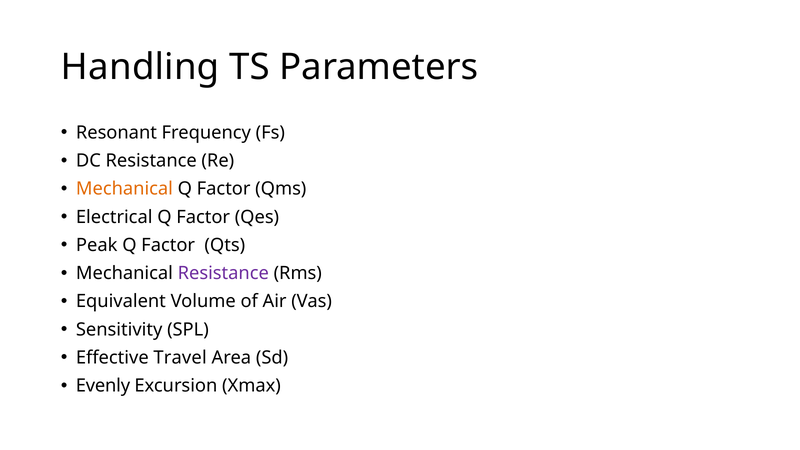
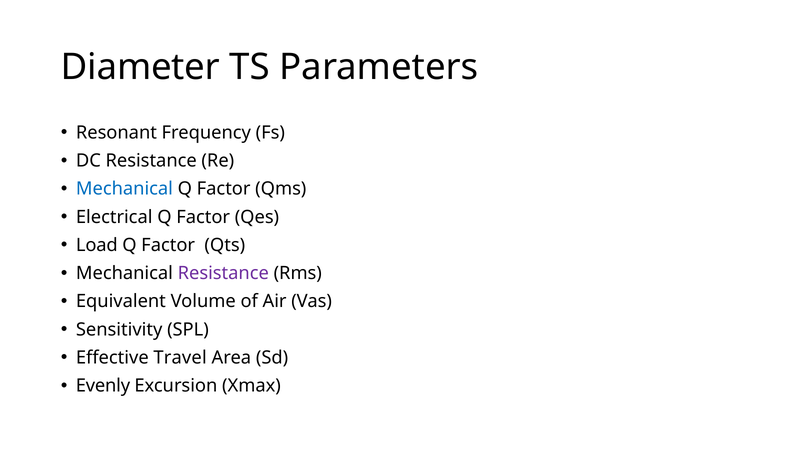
Handling: Handling -> Diameter
Mechanical at (124, 189) colour: orange -> blue
Peak: Peak -> Load
